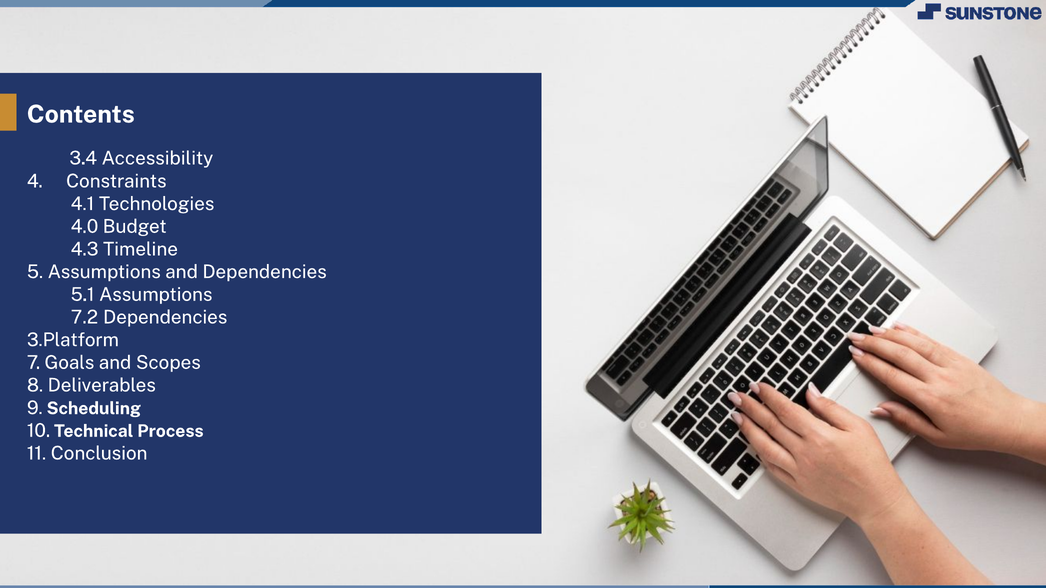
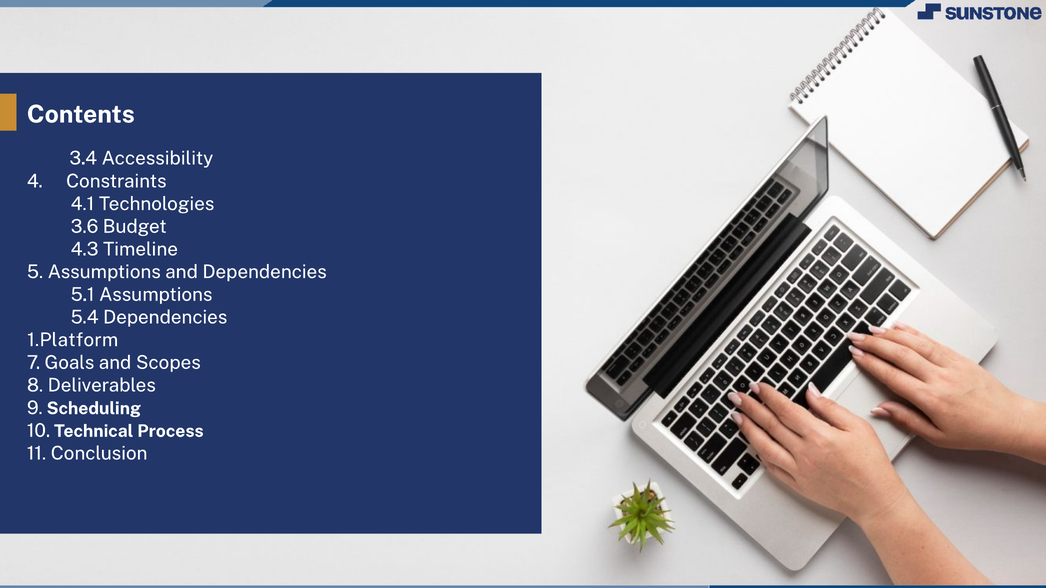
4.0: 4.0 -> 3.6
7.2: 7.2 -> 5.4
3.Platform: 3.Platform -> 1.Platform
